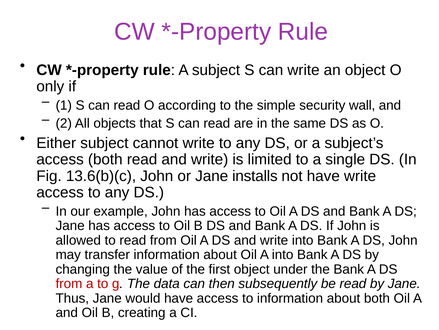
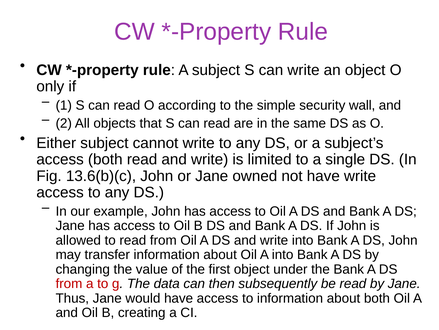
installs: installs -> owned
